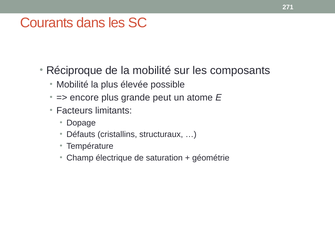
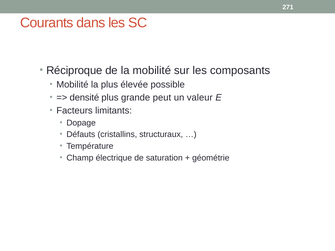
encore: encore -> densité
atome: atome -> valeur
